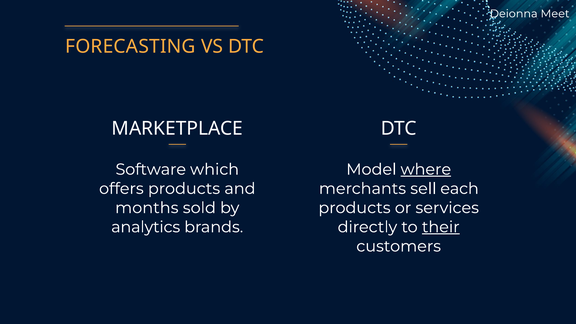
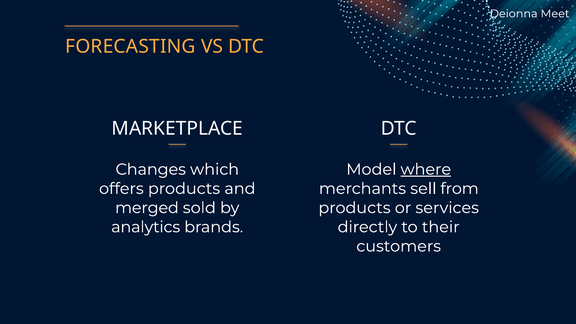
Software: Software -> Changes
each: each -> from
months: months -> merged
their underline: present -> none
